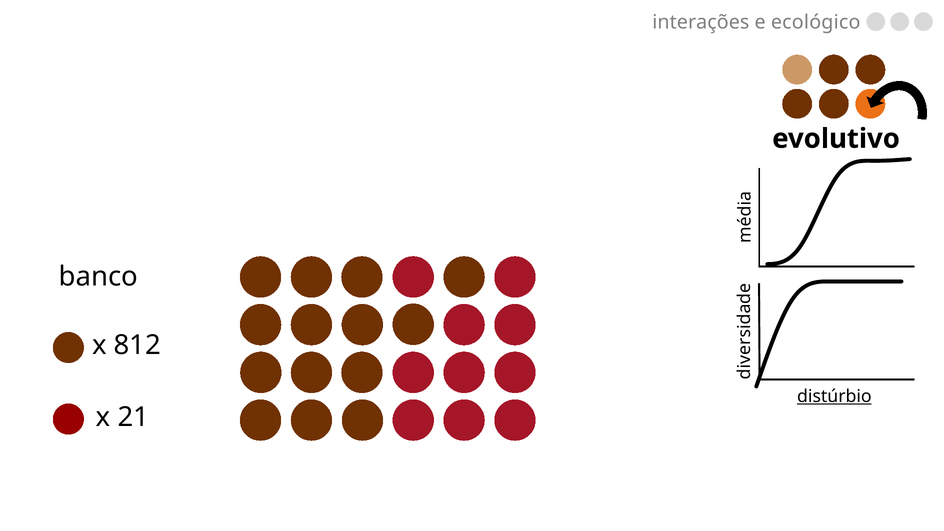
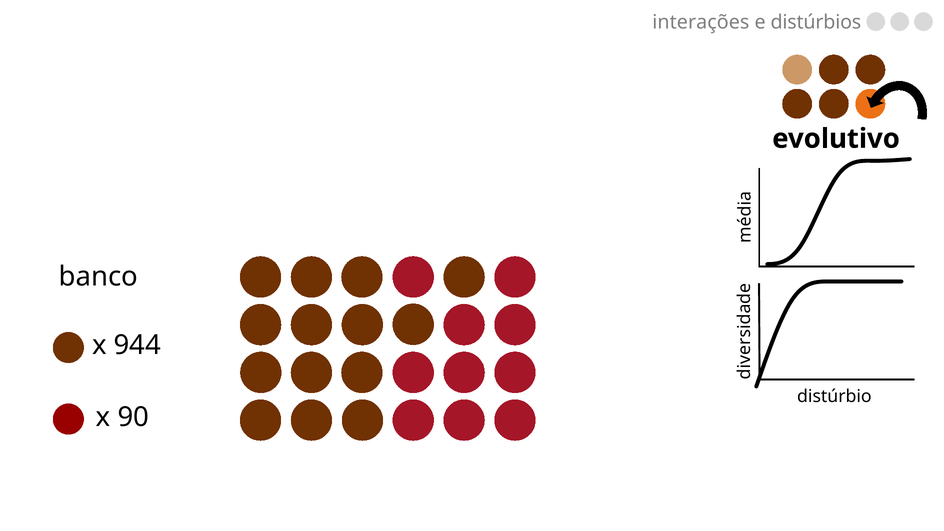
ecológico: ecológico -> distúrbios
812: 812 -> 944
distúrbio underline: present -> none
21: 21 -> 90
